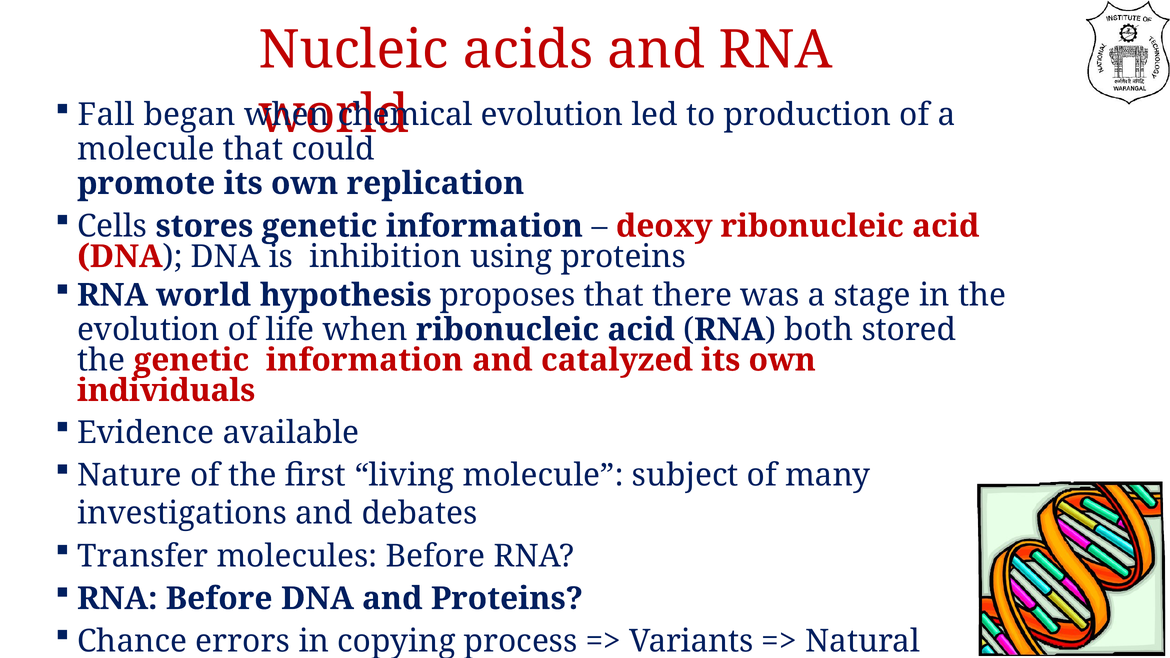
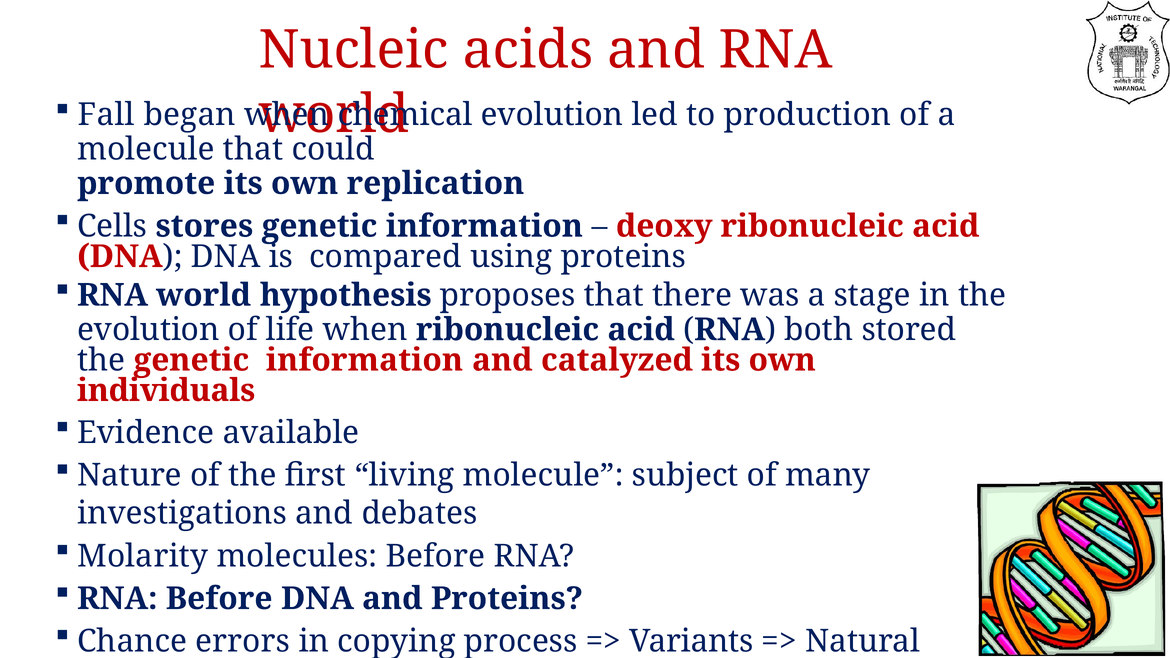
inhibition: inhibition -> compared
Transfer: Transfer -> Molarity
